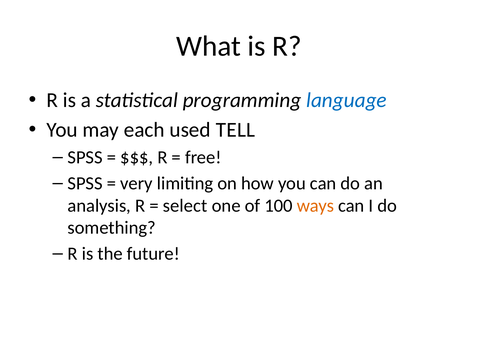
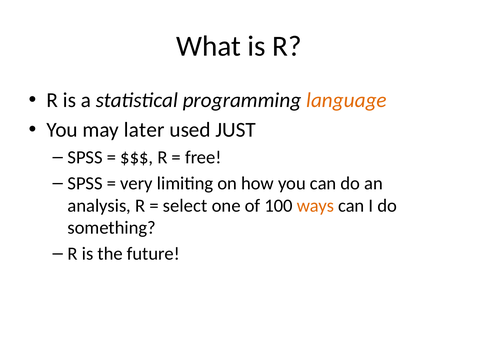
language colour: blue -> orange
each: each -> later
TELL: TELL -> JUST
